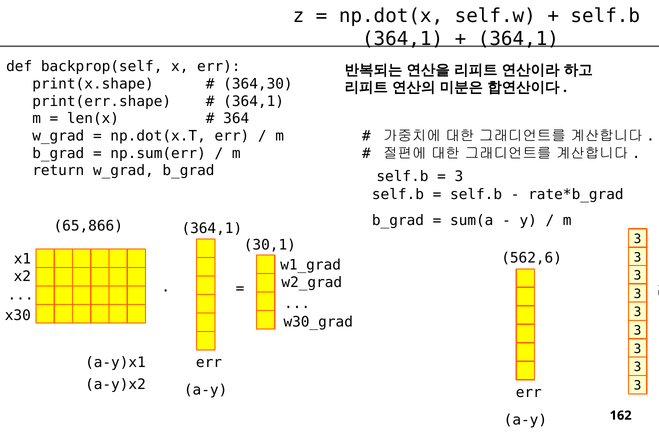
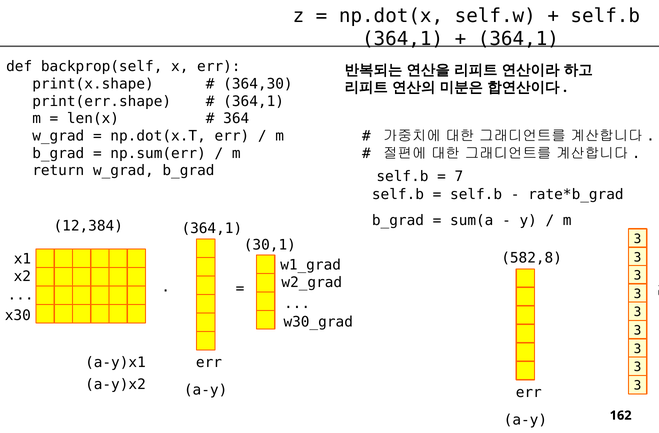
3 at (459, 177): 3 -> 7
65,866: 65,866 -> 12,384
562,6: 562,6 -> 582,8
